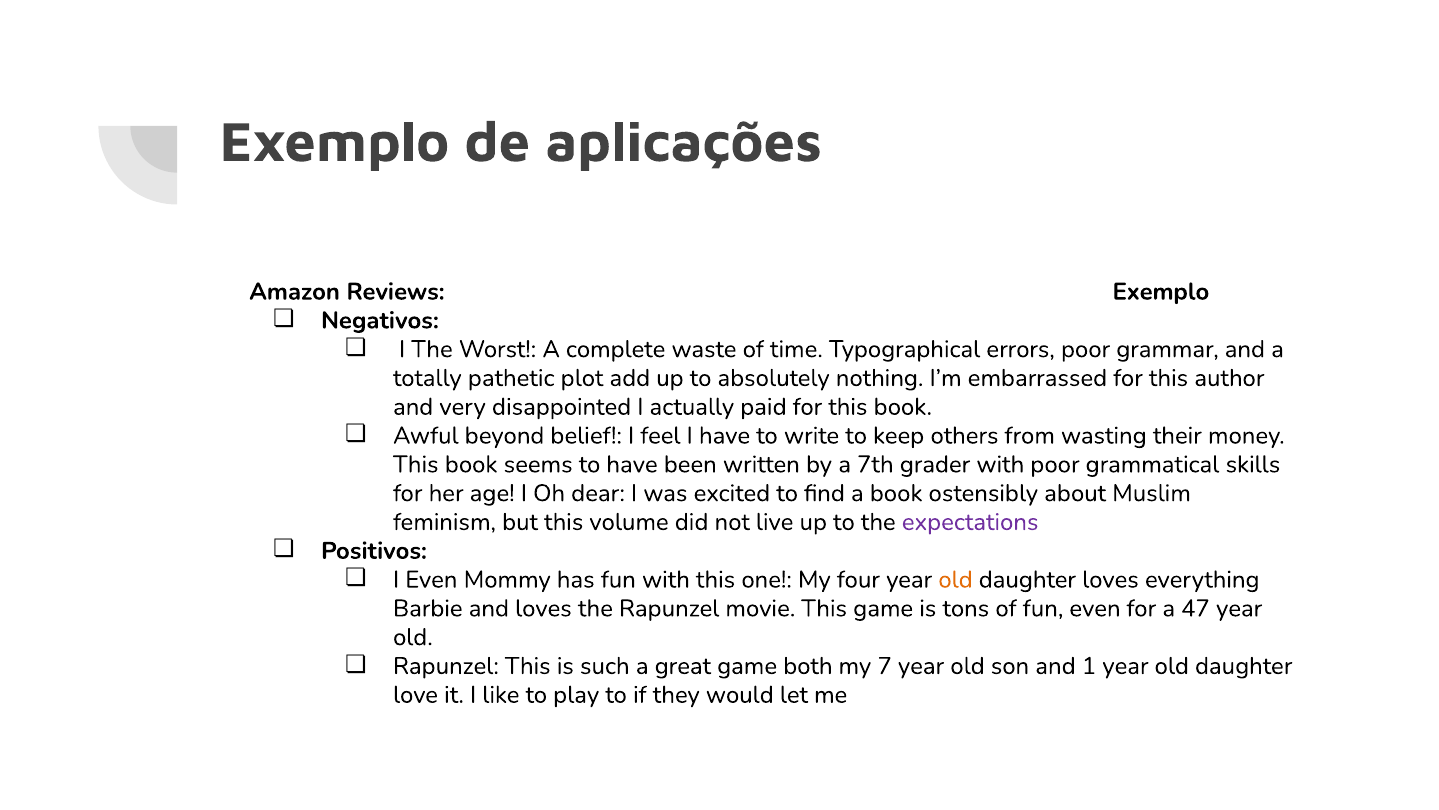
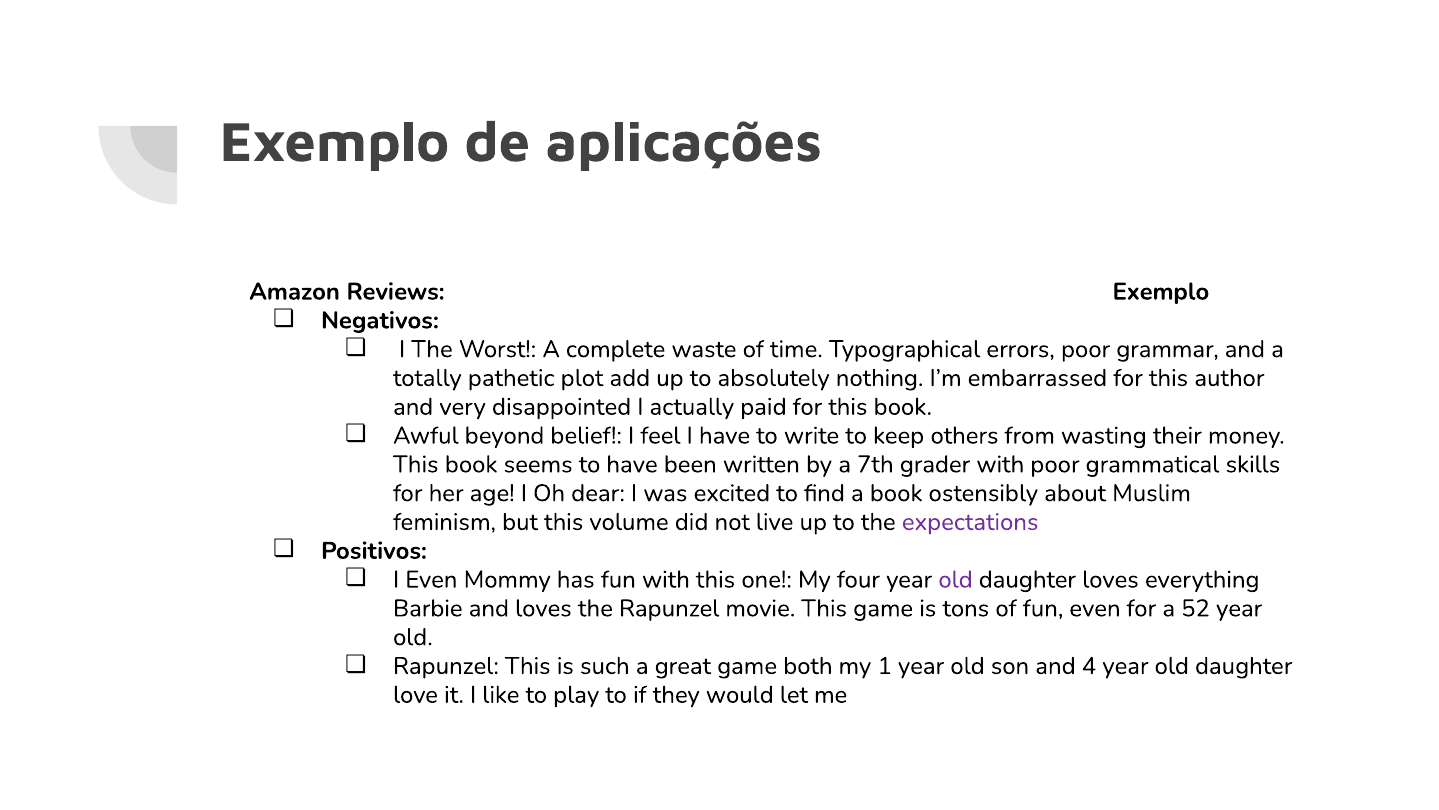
old at (956, 579) colour: orange -> purple
47: 47 -> 52
7: 7 -> 1
1: 1 -> 4
